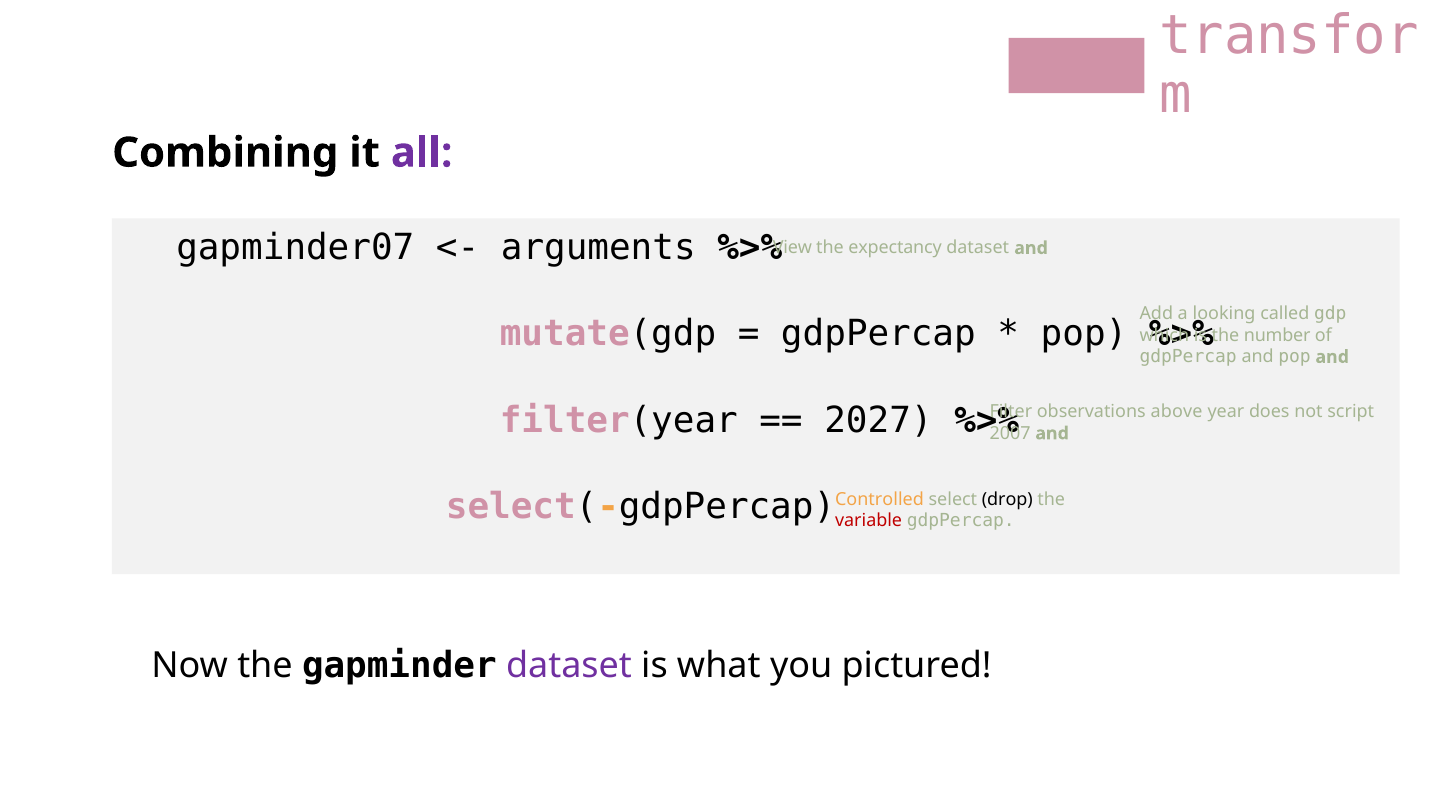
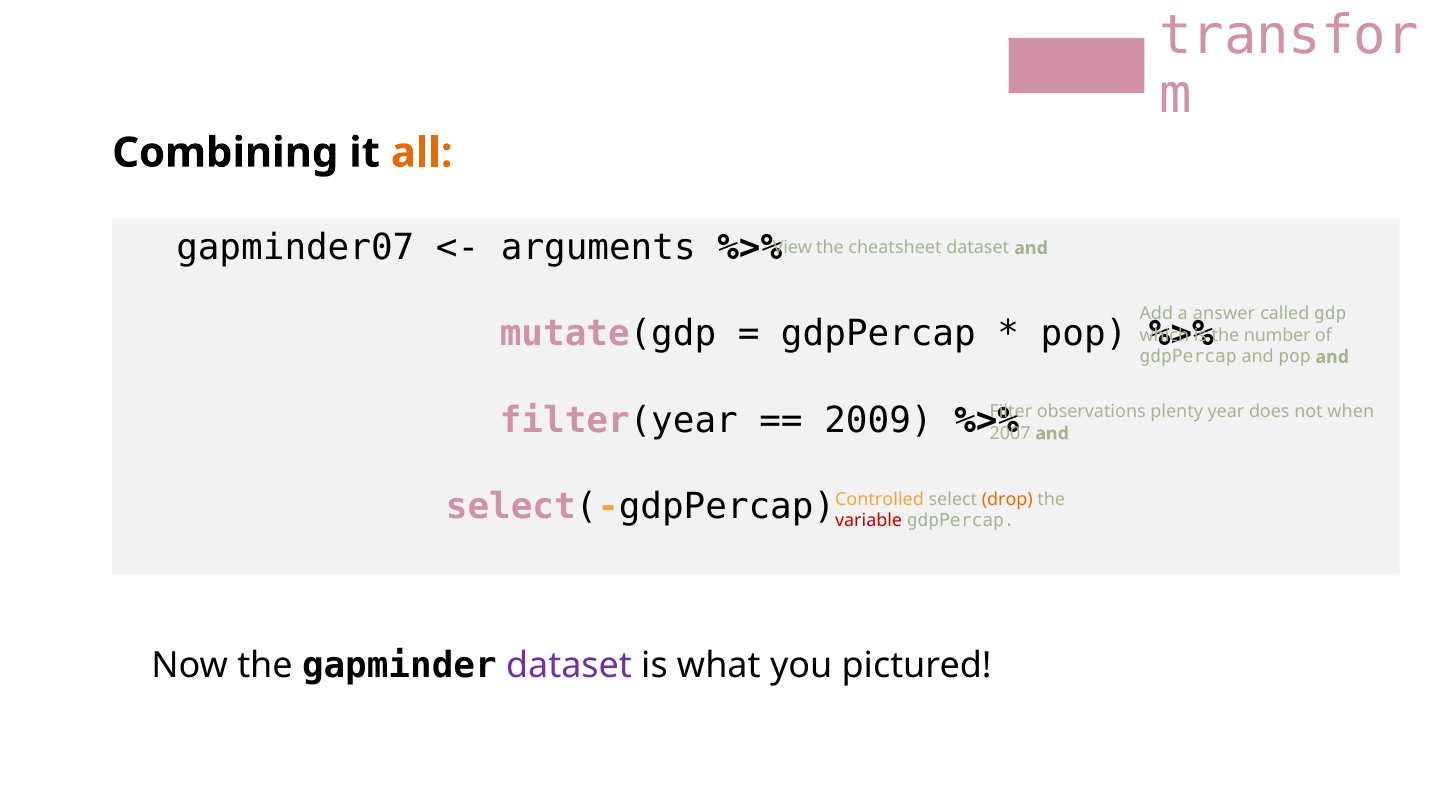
all colour: purple -> orange
expectancy: expectancy -> cheatsheet
looking: looking -> answer
2027: 2027 -> 2009
above: above -> plenty
script: script -> when
drop colour: black -> orange
